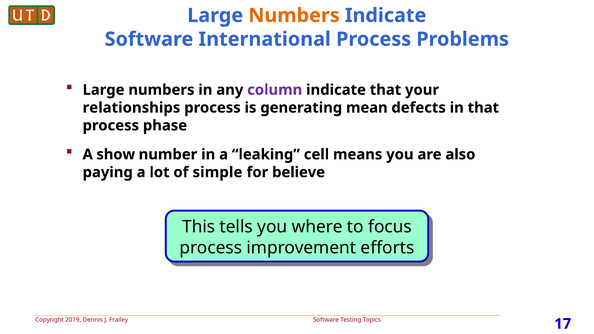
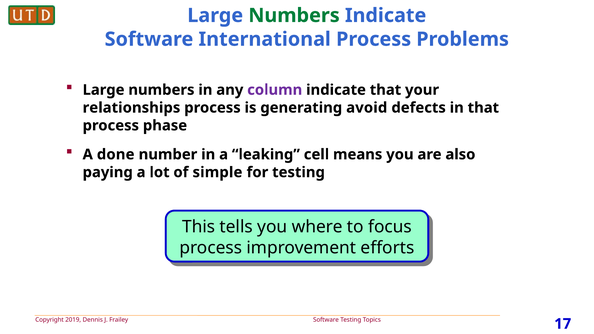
Numbers at (294, 15) colour: orange -> green
mean: mean -> avoid
show: show -> done
for believe: believe -> testing
